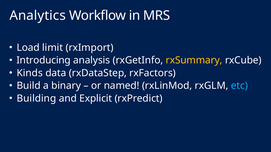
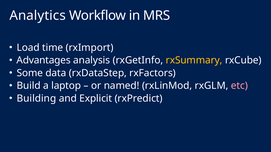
limit: limit -> time
Introducing: Introducing -> Advantages
Kinds: Kinds -> Some
binary: binary -> laptop
etc colour: light blue -> pink
